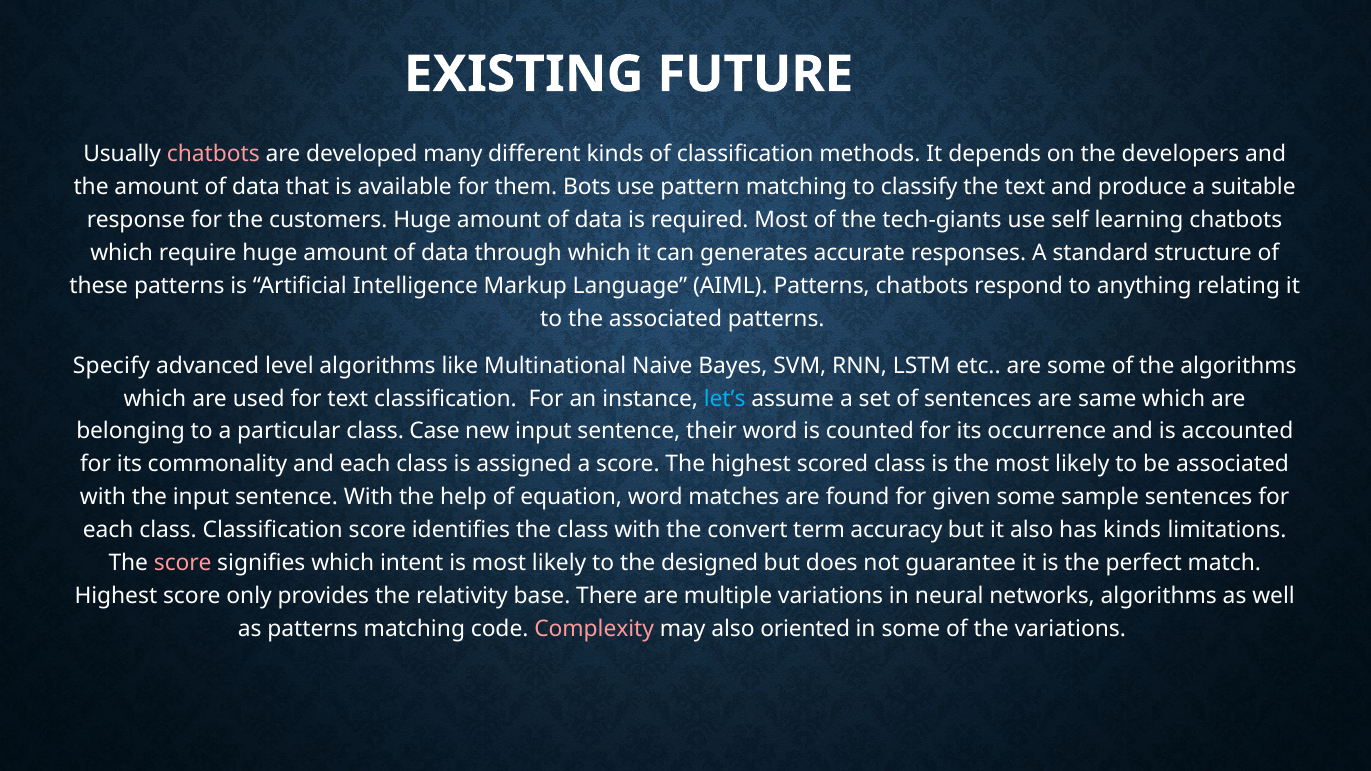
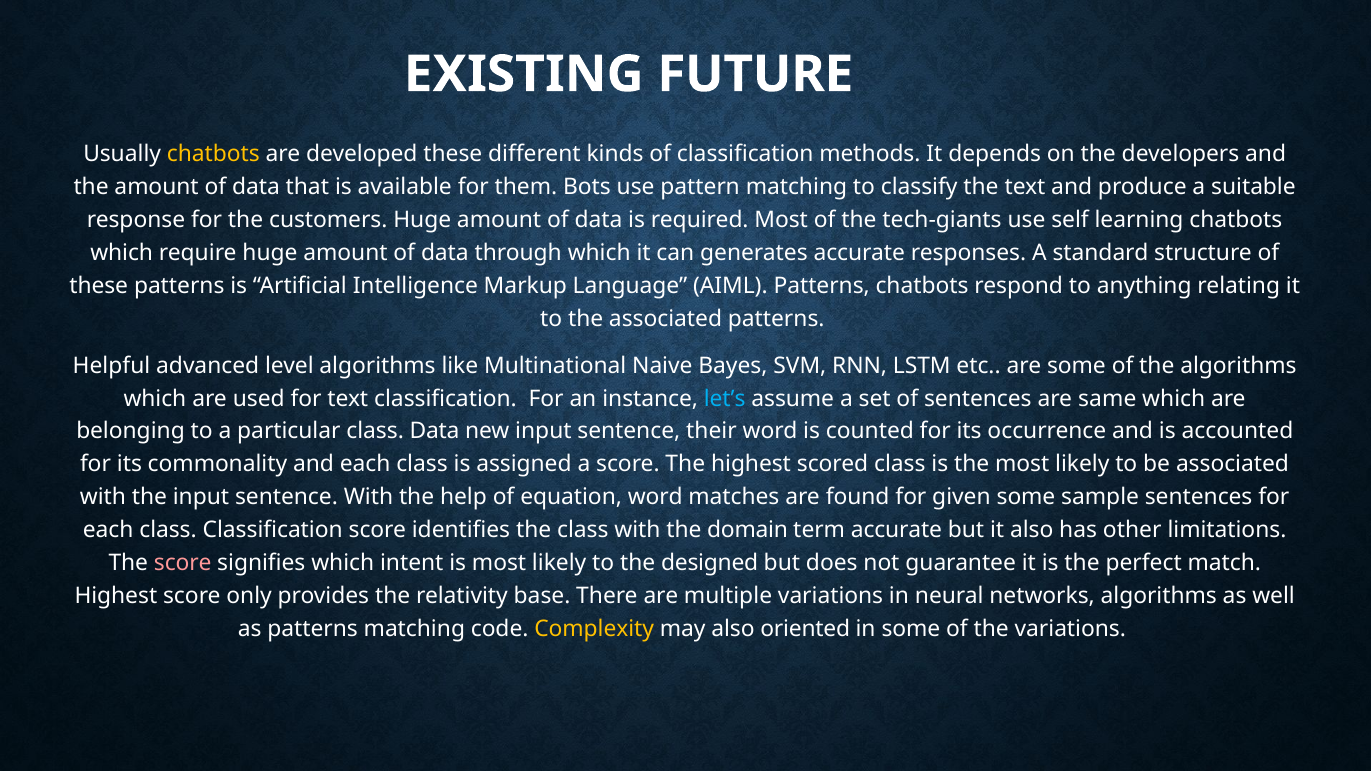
chatbots at (213, 154) colour: pink -> yellow
developed many: many -> these
Specify: Specify -> Helpful
class Case: Case -> Data
convert: convert -> domain
term accuracy: accuracy -> accurate
has kinds: kinds -> other
Complexity colour: pink -> yellow
